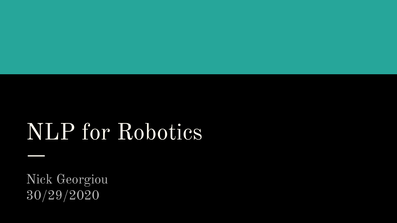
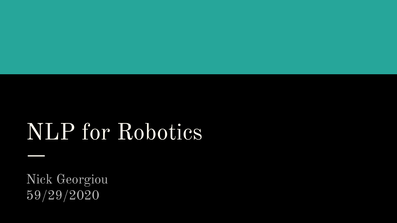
30/29/2020: 30/29/2020 -> 59/29/2020
